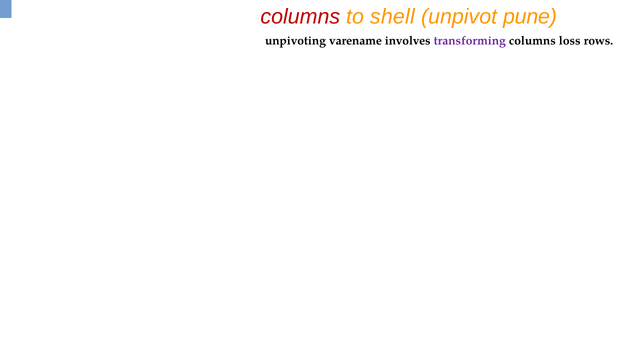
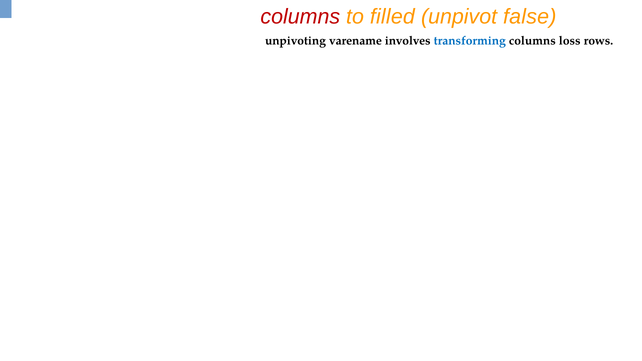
shell: shell -> filled
pune: pune -> false
transforming colour: purple -> blue
